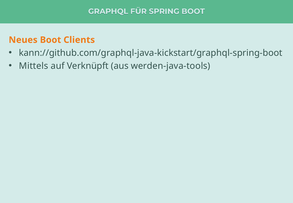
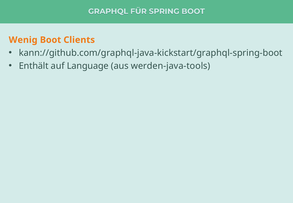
Neues: Neues -> Wenig
Mittels: Mittels -> Enthält
Verknüpft: Verknüpft -> Language
